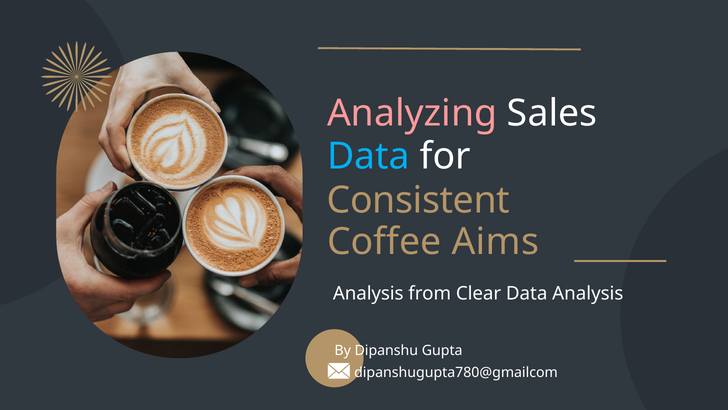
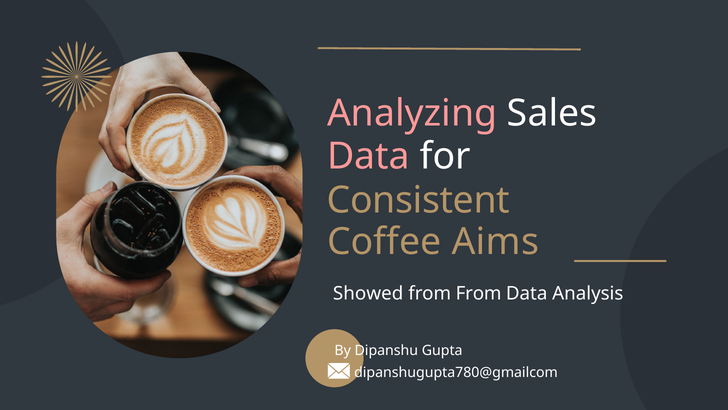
Data at (368, 156) colour: light blue -> pink
Analysis at (368, 293): Analysis -> Showed
from Clear: Clear -> From
